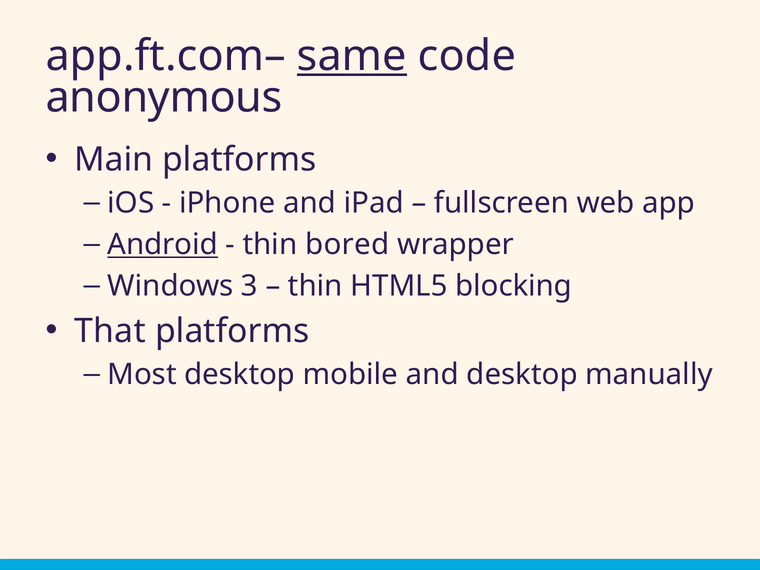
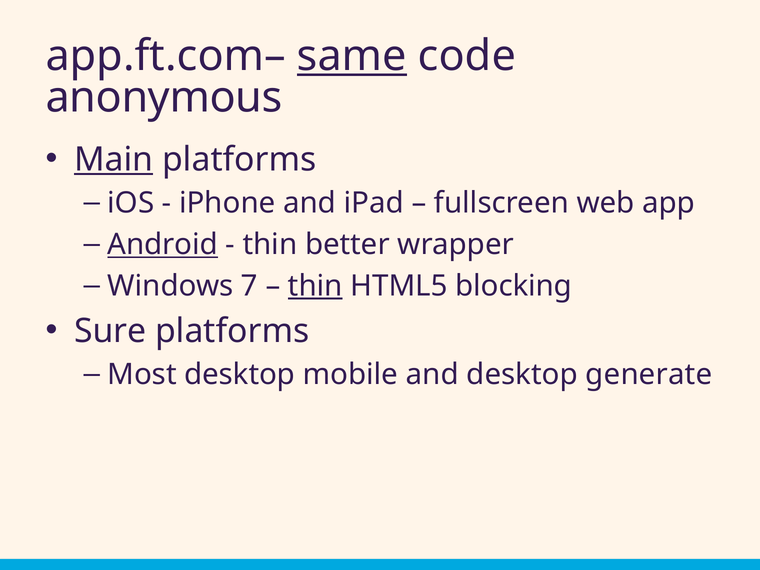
Main underline: none -> present
bored: bored -> better
3: 3 -> 7
thin at (315, 286) underline: none -> present
That: That -> Sure
manually: manually -> generate
